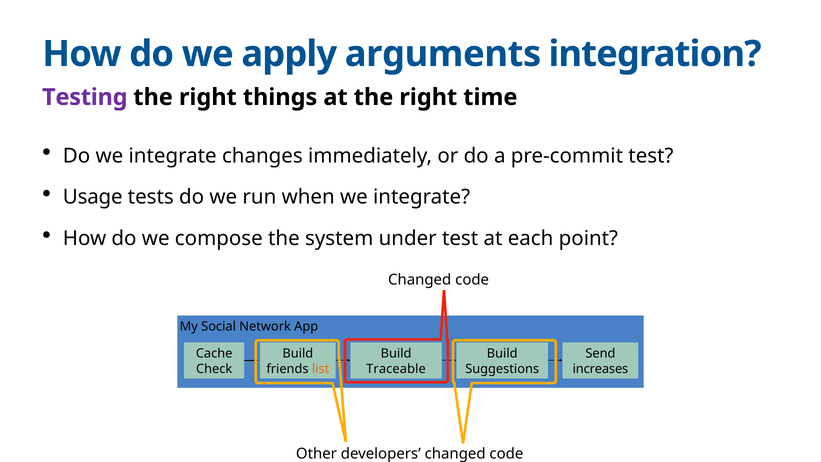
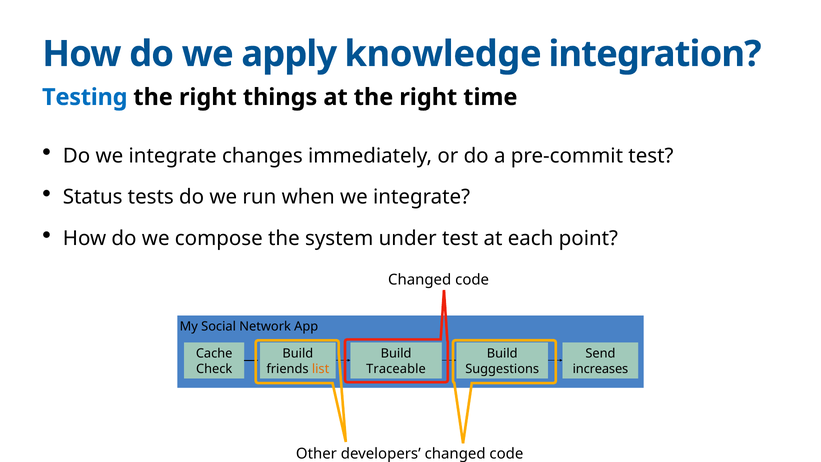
arguments: arguments -> knowledge
Testing colour: purple -> blue
Usage: Usage -> Status
